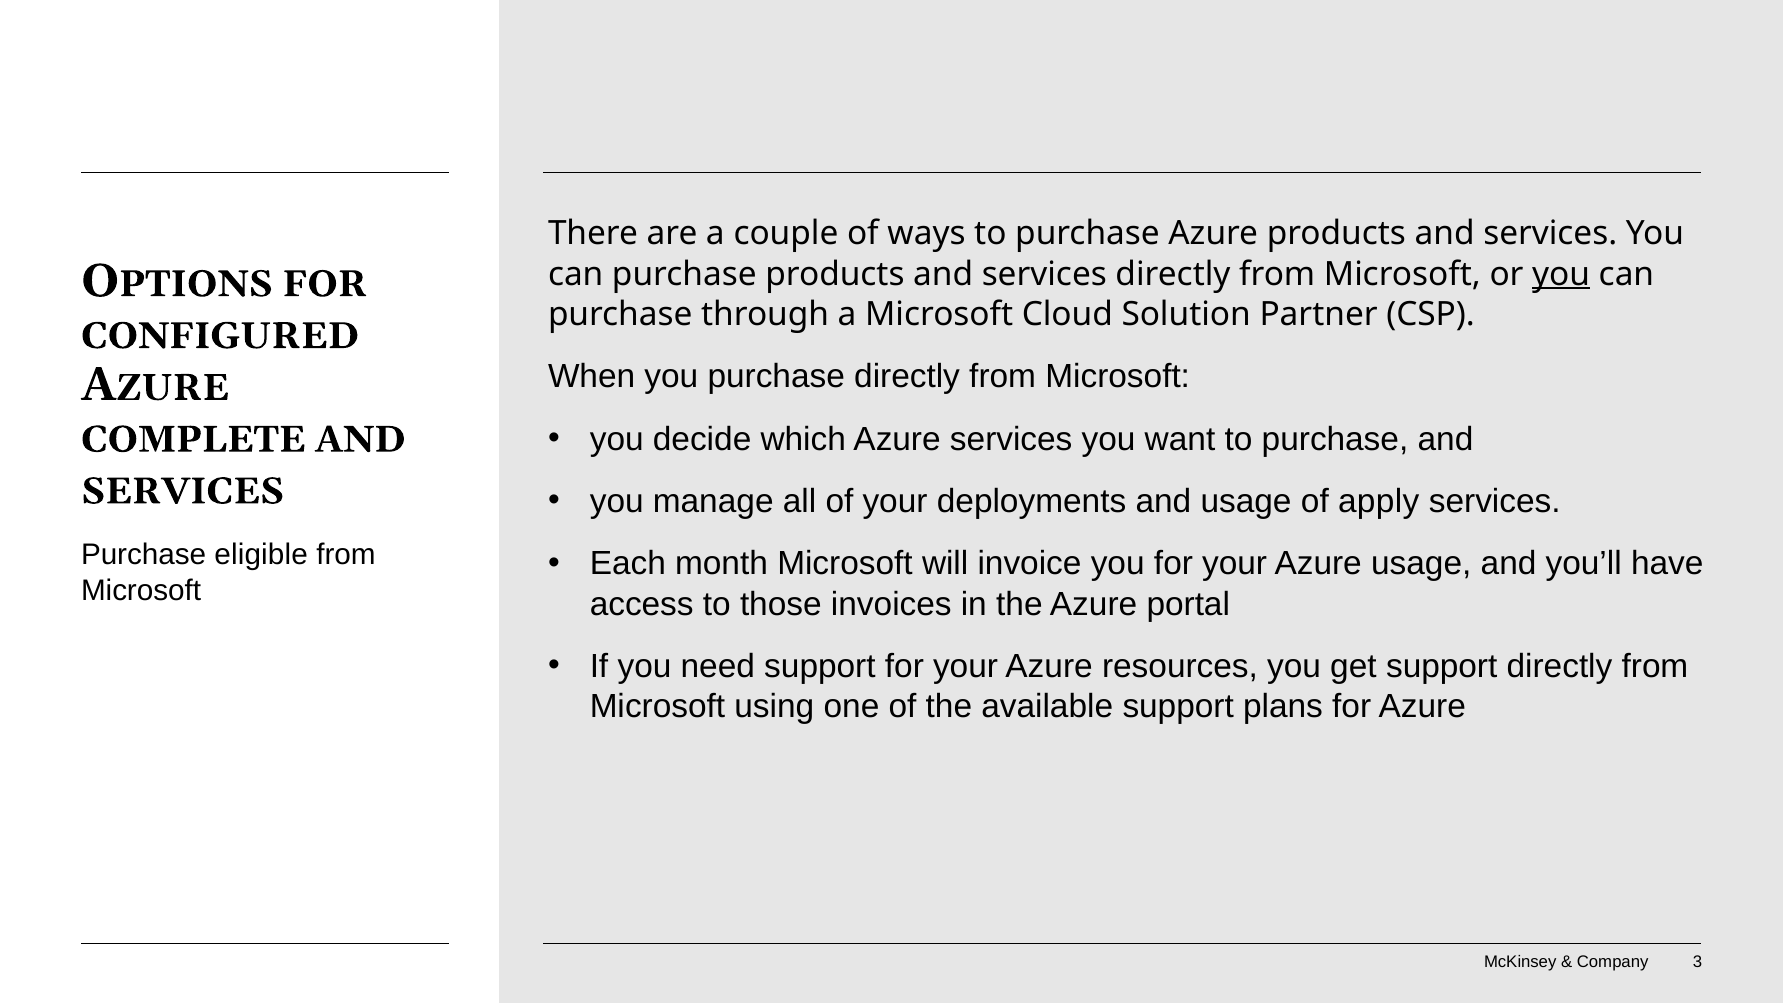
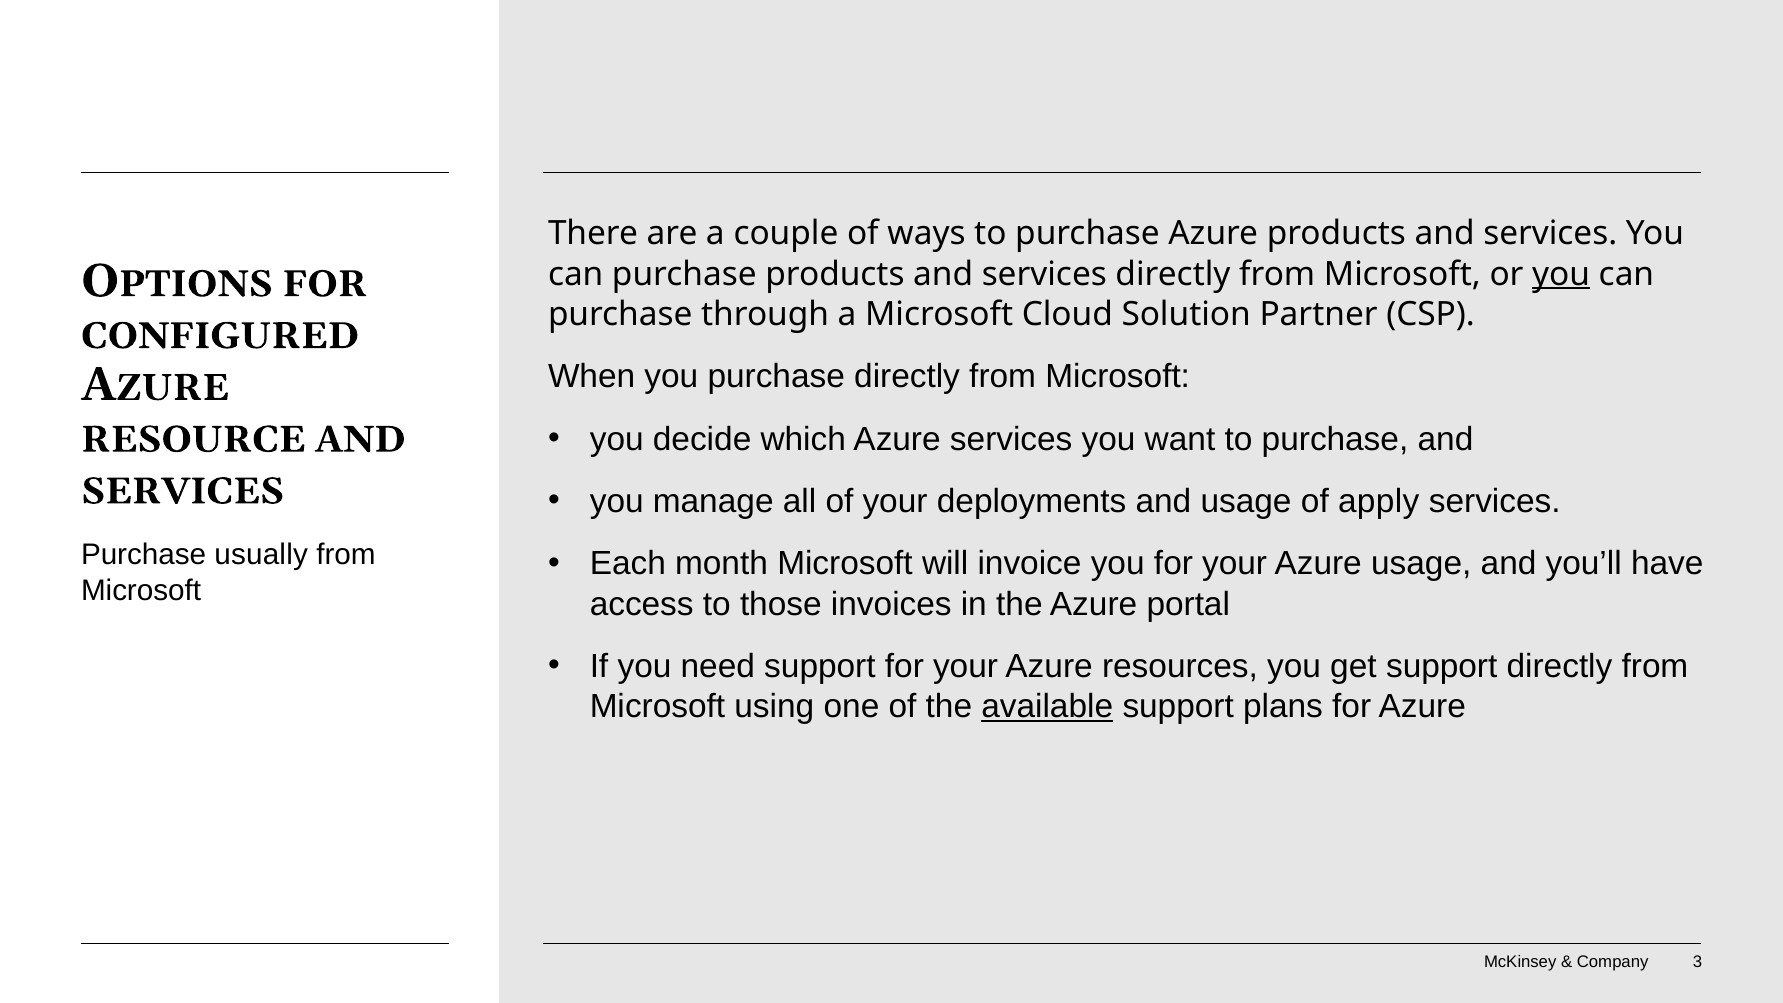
COMPLETE: COMPLETE -> RESOURCE
eligible: eligible -> usually
available underline: none -> present
